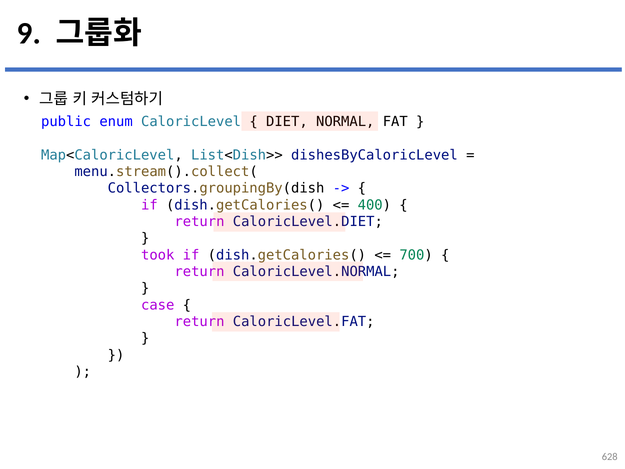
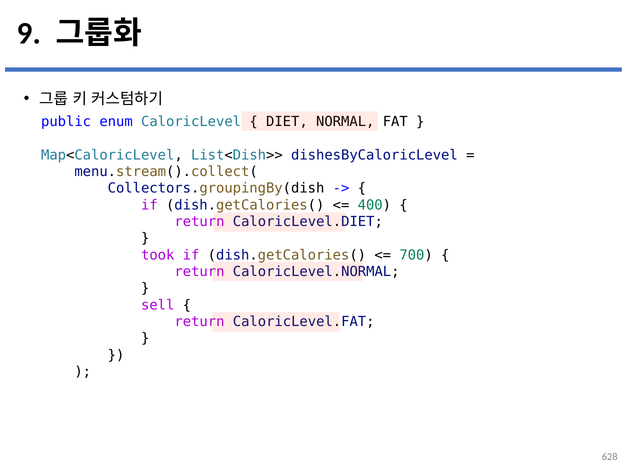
case: case -> sell
